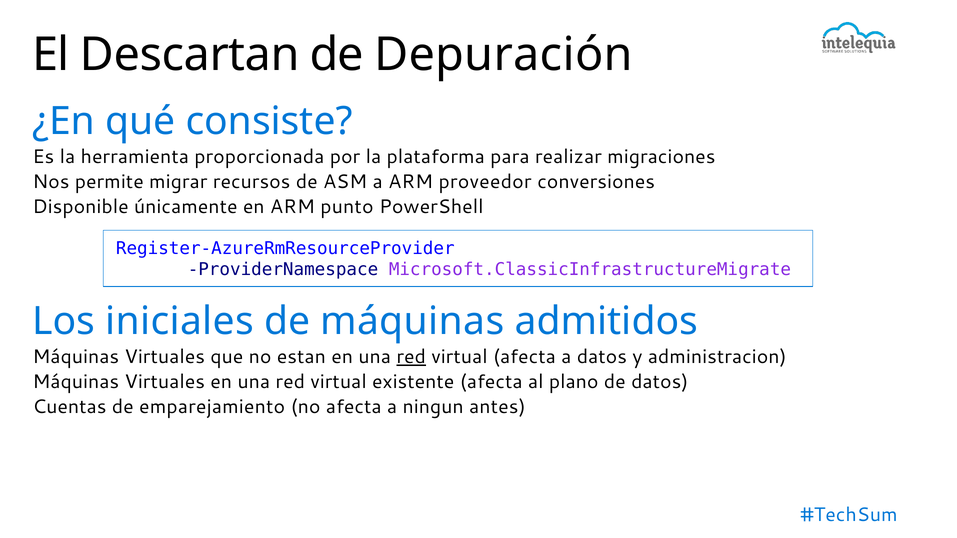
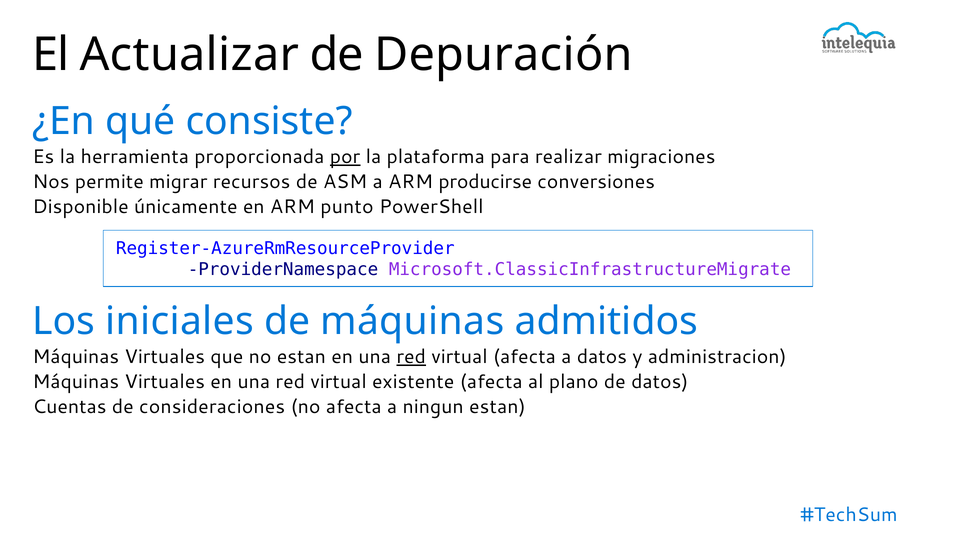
Descartan: Descartan -> Actualizar
por underline: none -> present
proveedor: proveedor -> producirse
emparejamiento: emparejamiento -> consideraciones
ningun antes: antes -> estan
